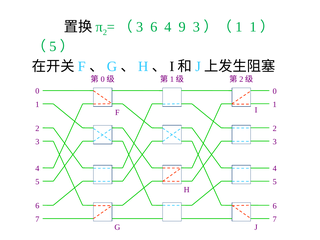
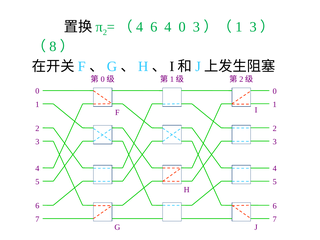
3 at (140, 27): 3 -> 4
4 9: 9 -> 0
1 1: 1 -> 3
5 at (53, 46): 5 -> 8
